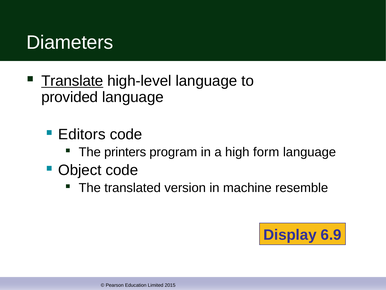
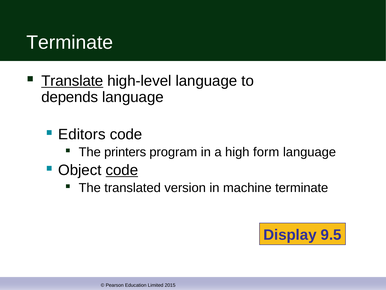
Diameters at (70, 43): Diameters -> Terminate
provided: provided -> depends
code at (122, 170) underline: none -> present
machine resemble: resemble -> terminate
6.9: 6.9 -> 9.5
